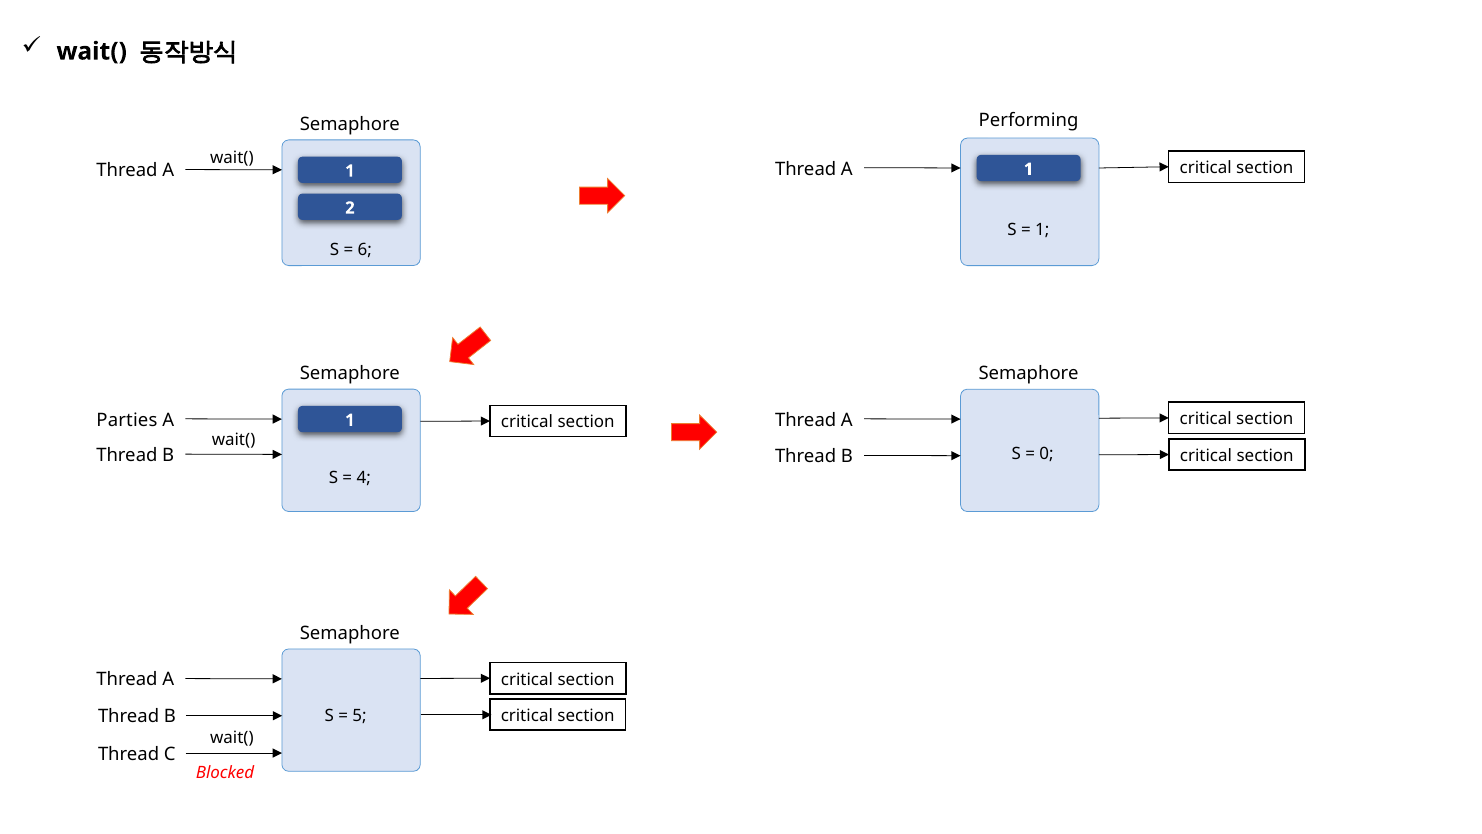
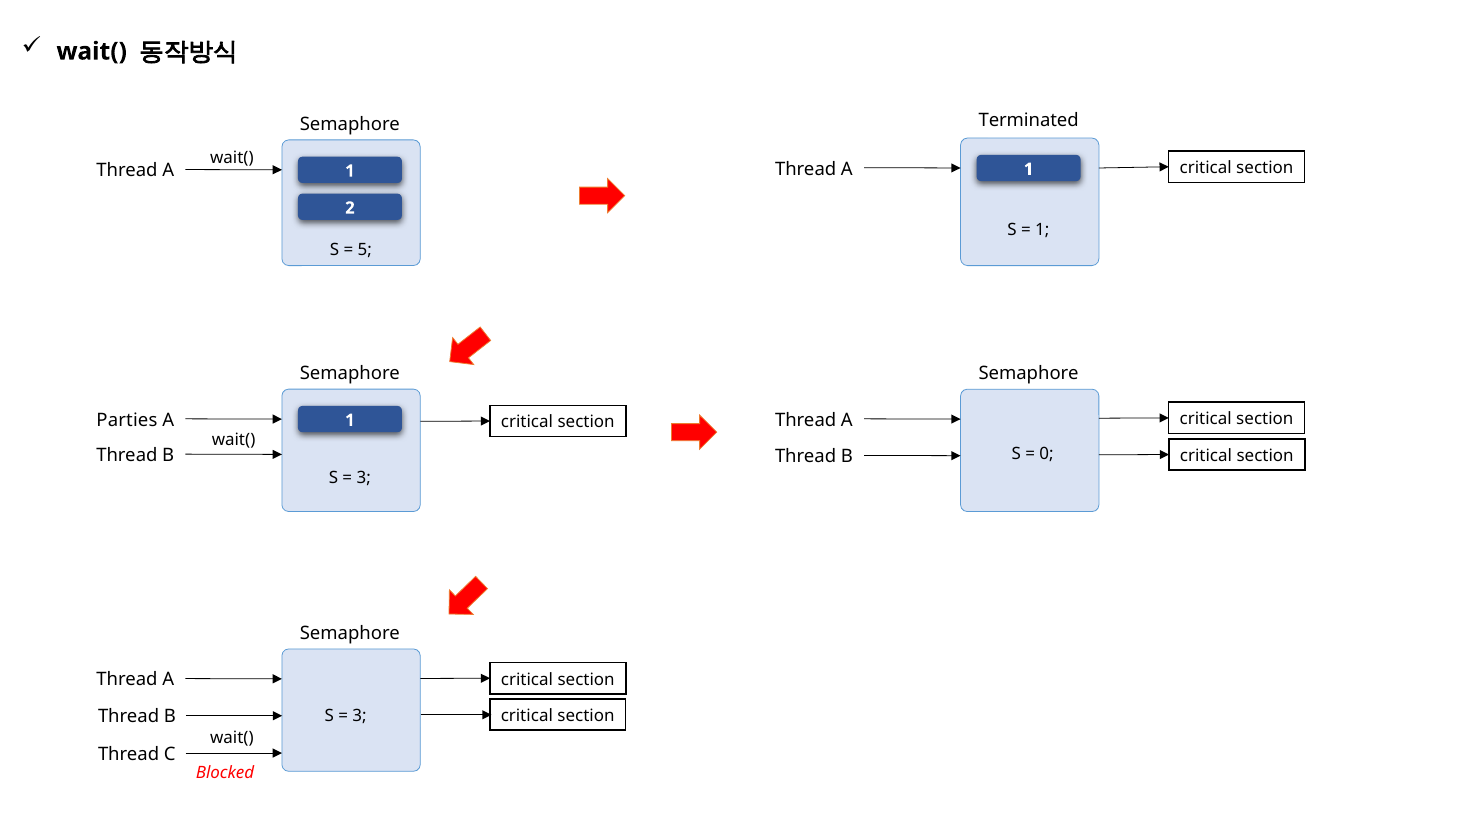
Performing: Performing -> Terminated
6: 6 -> 5
4 at (364, 478): 4 -> 3
5 at (360, 715): 5 -> 3
